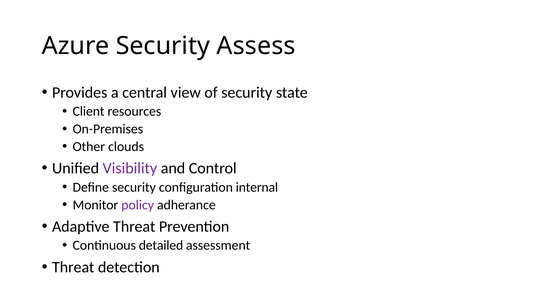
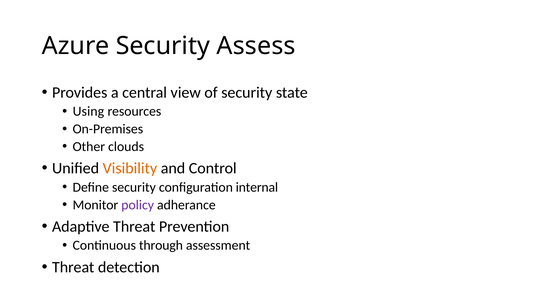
Client: Client -> Using
Visibility colour: purple -> orange
detailed: detailed -> through
